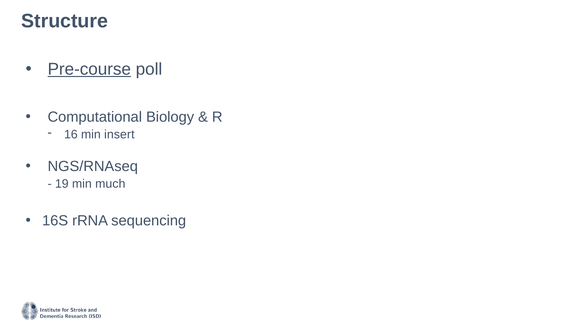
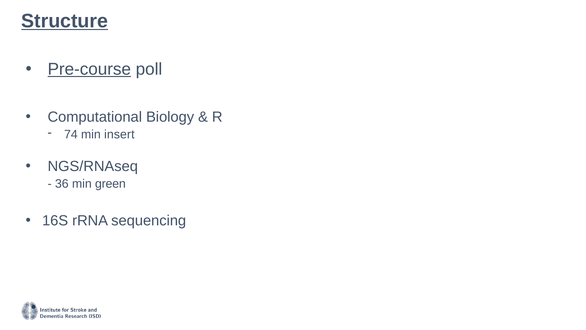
Structure underline: none -> present
16: 16 -> 74
19: 19 -> 36
much: much -> green
